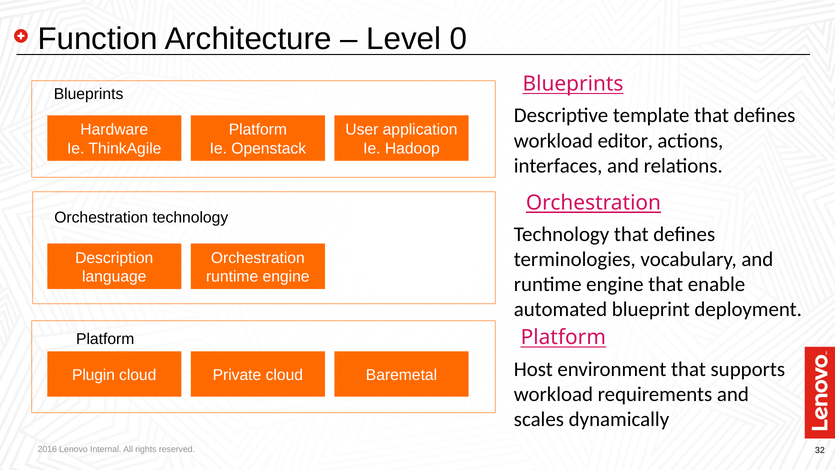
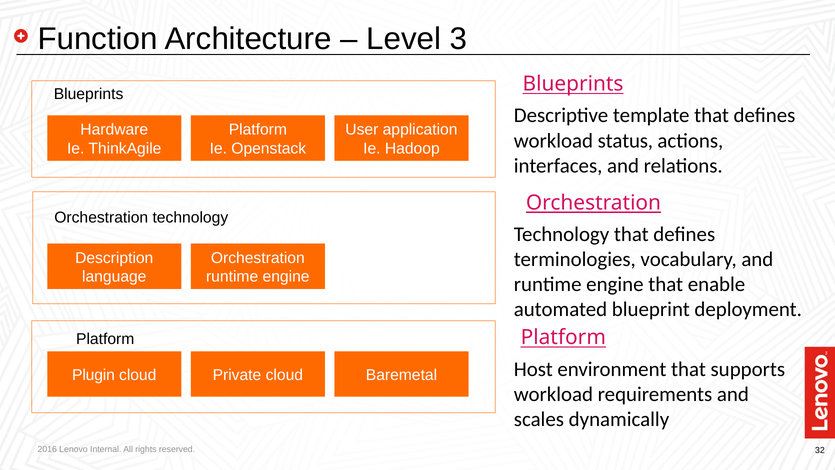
0: 0 -> 3
editor: editor -> status
